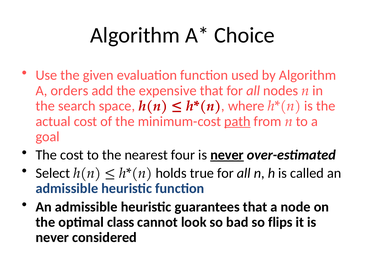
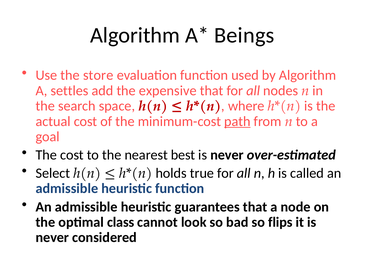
Choice: Choice -> Beings
given: given -> store
orders: orders -> settles
four: four -> best
never at (227, 155) underline: present -> none
